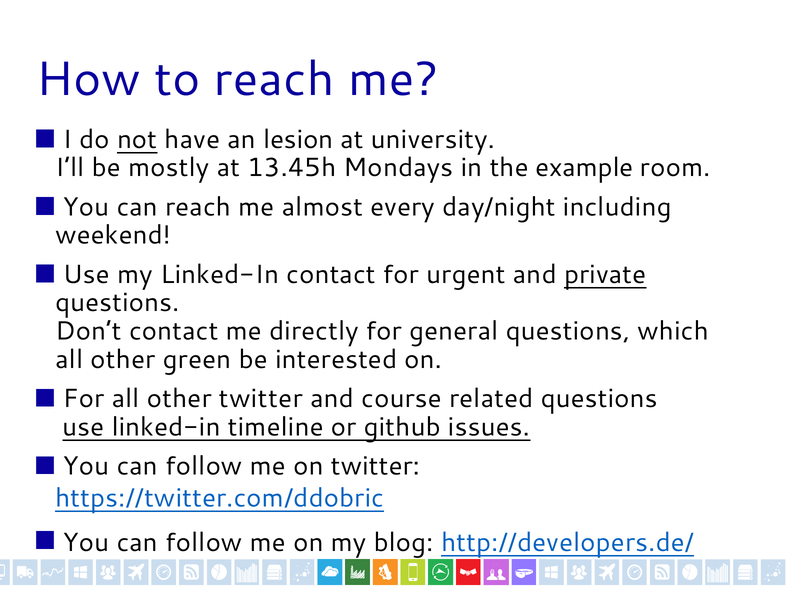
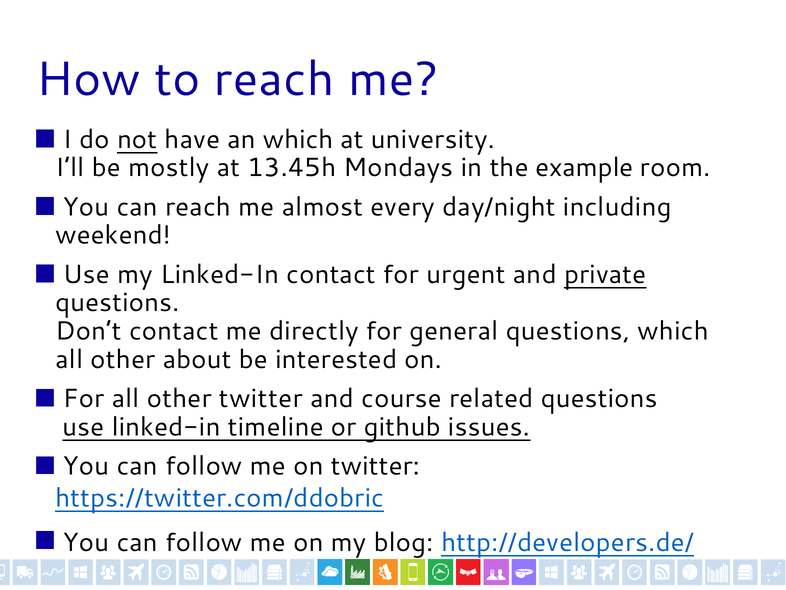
an lesion: lesion -> which
green: green -> about
